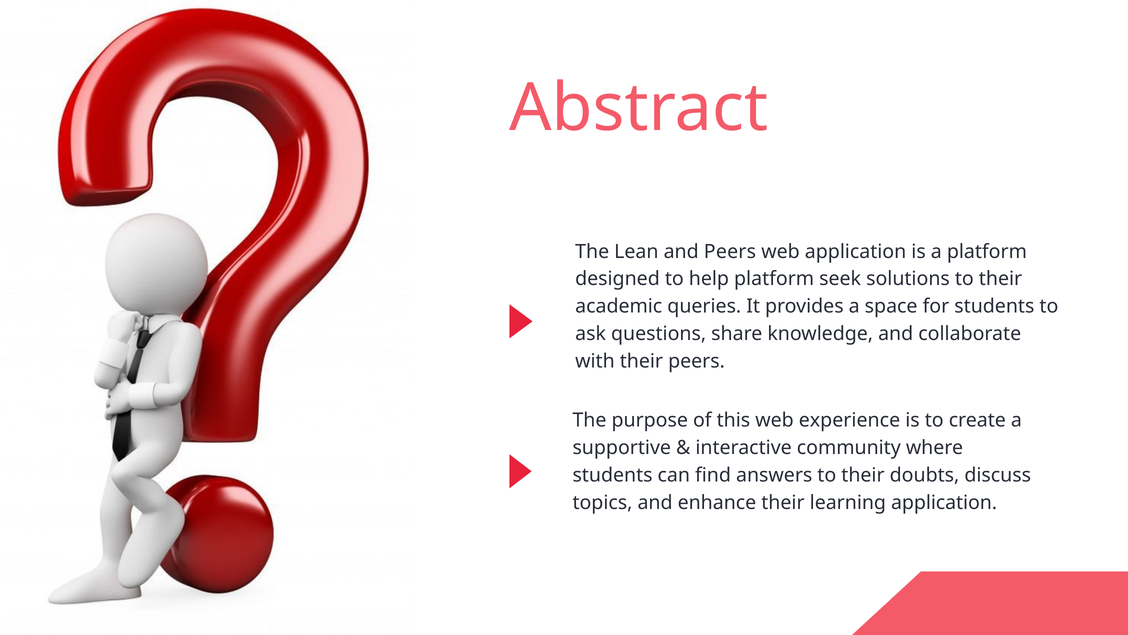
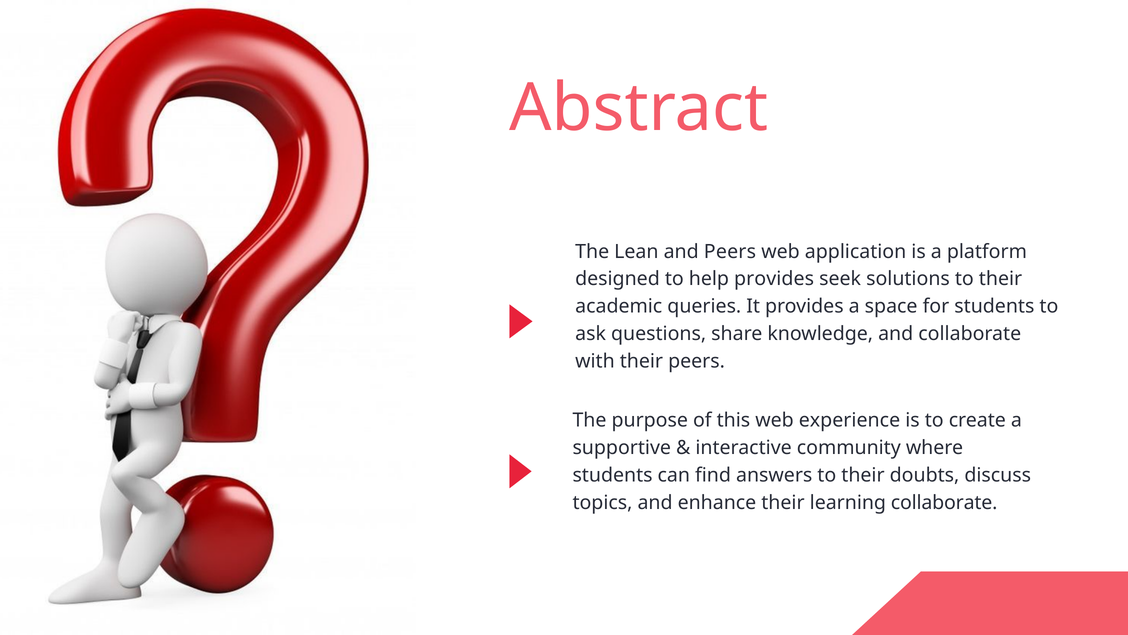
help platform: platform -> provides
learning application: application -> collaborate
